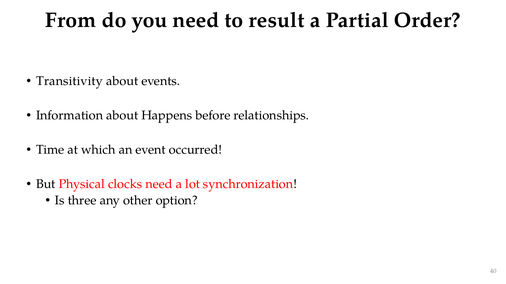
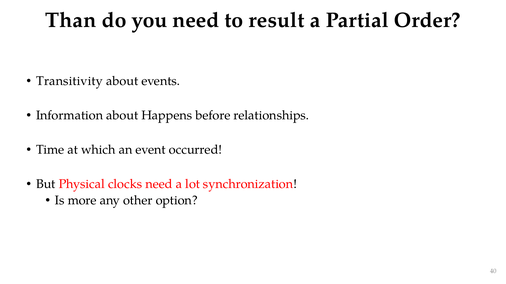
From: From -> Than
three: three -> more
